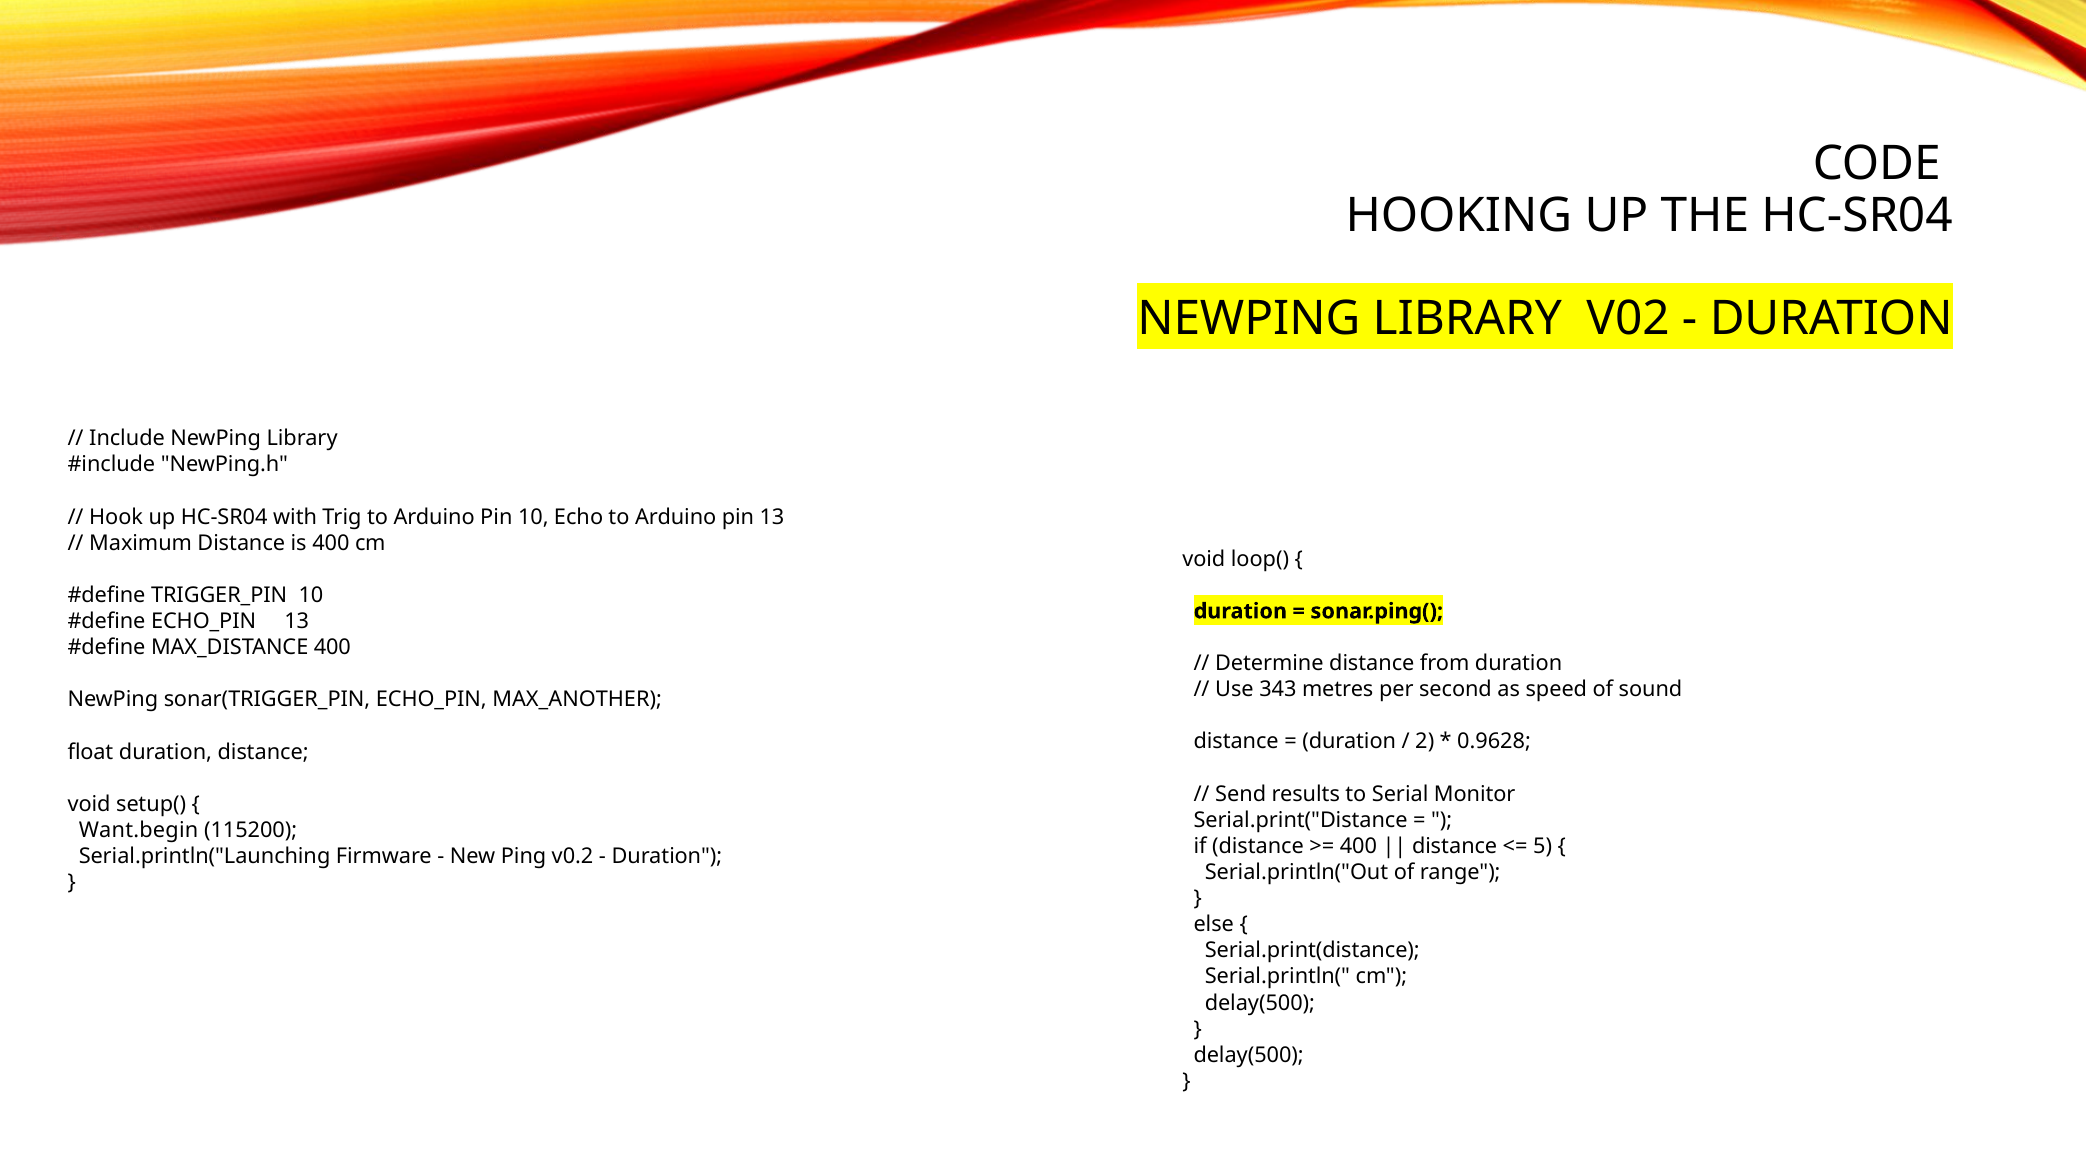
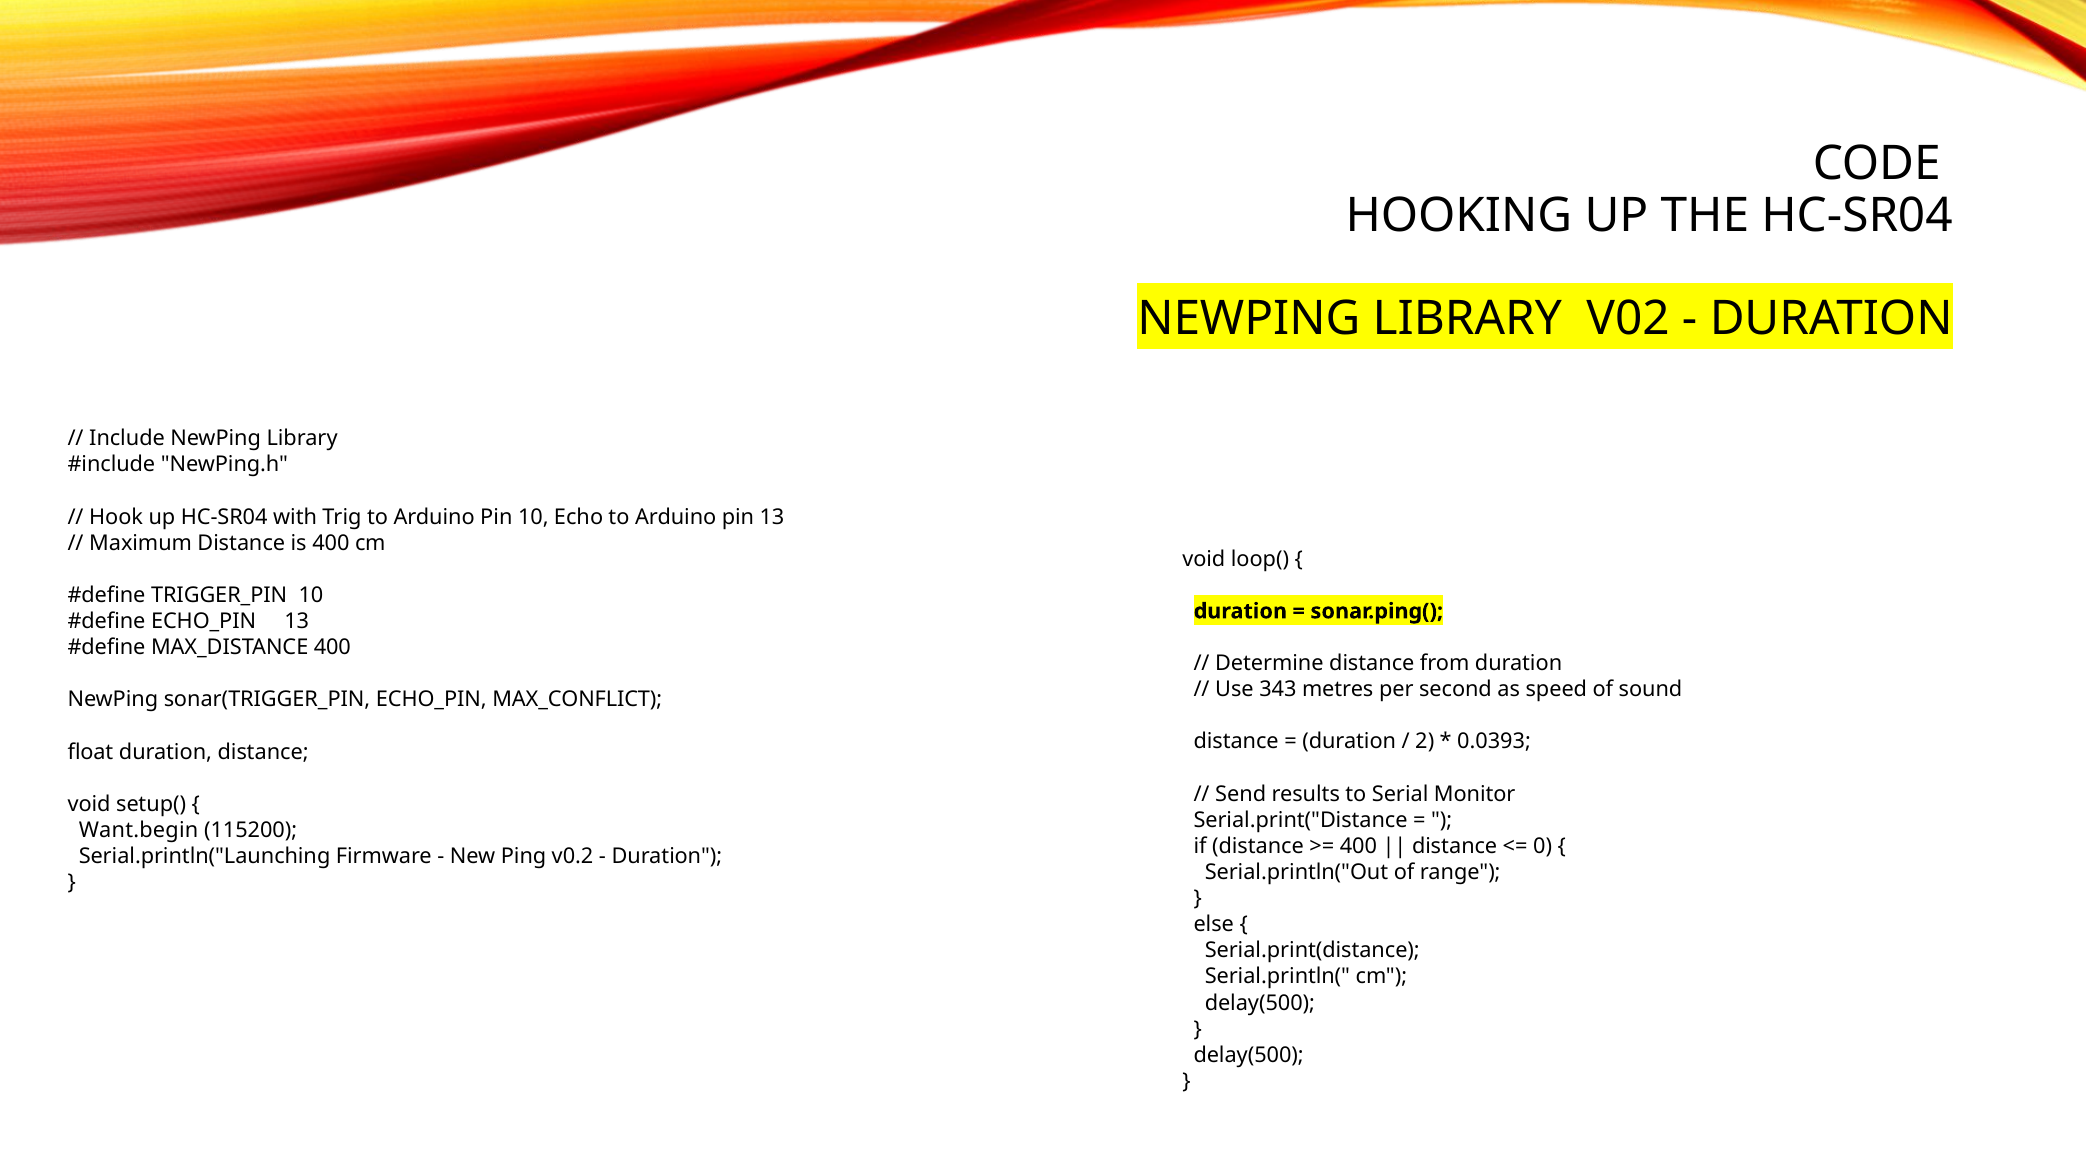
MAX_ANOTHER: MAX_ANOTHER -> MAX_CONFLICT
0.9628: 0.9628 -> 0.0393
5: 5 -> 0
